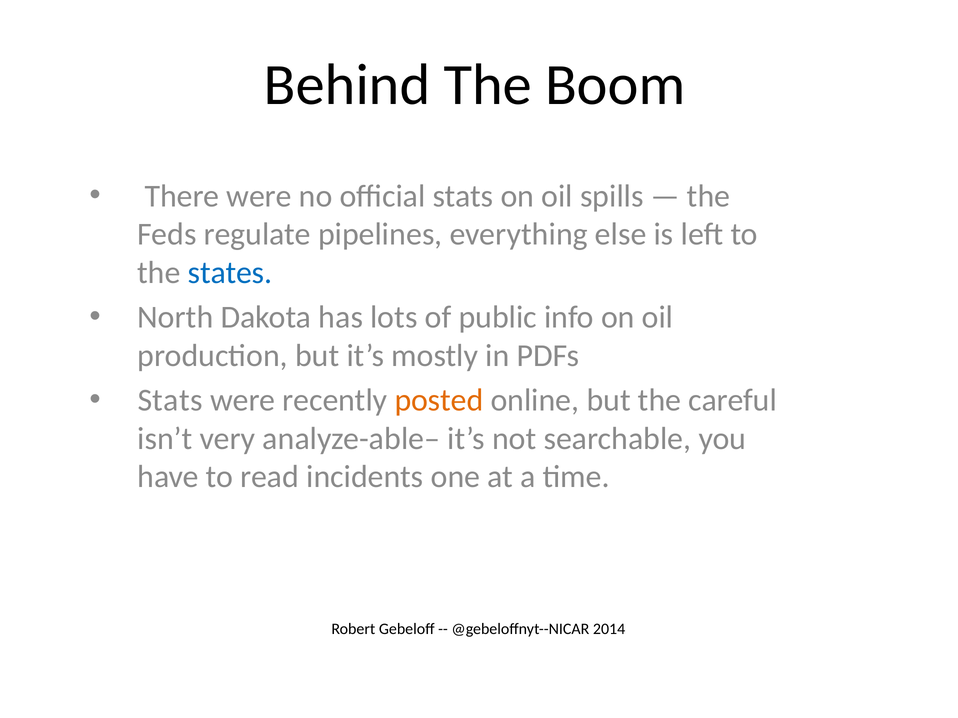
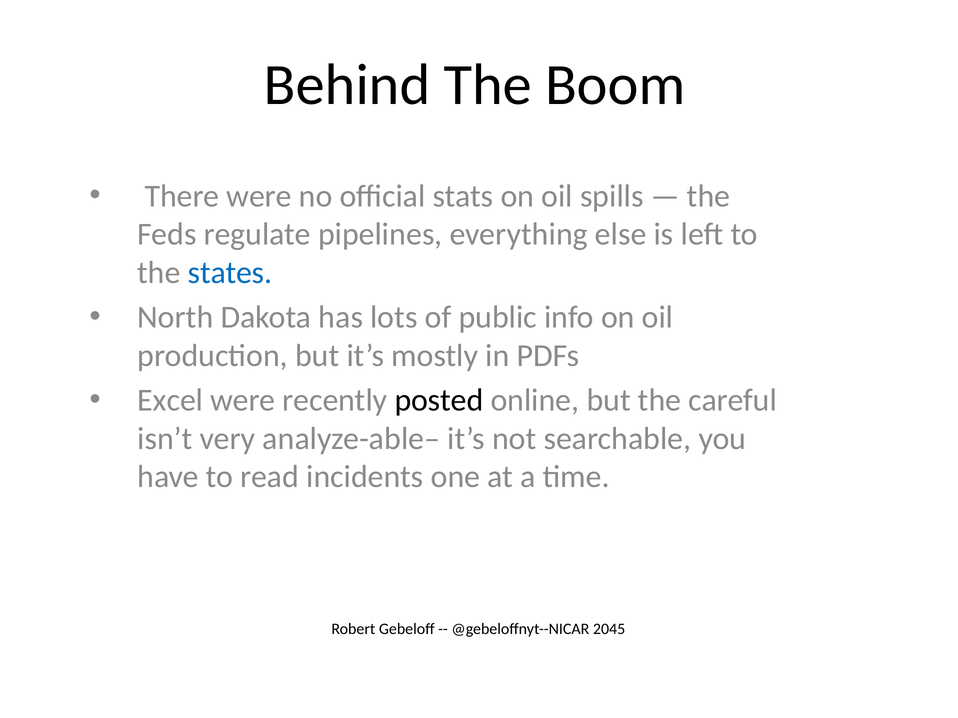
Stats at (170, 401): Stats -> Excel
posted colour: orange -> black
2014: 2014 -> 2045
